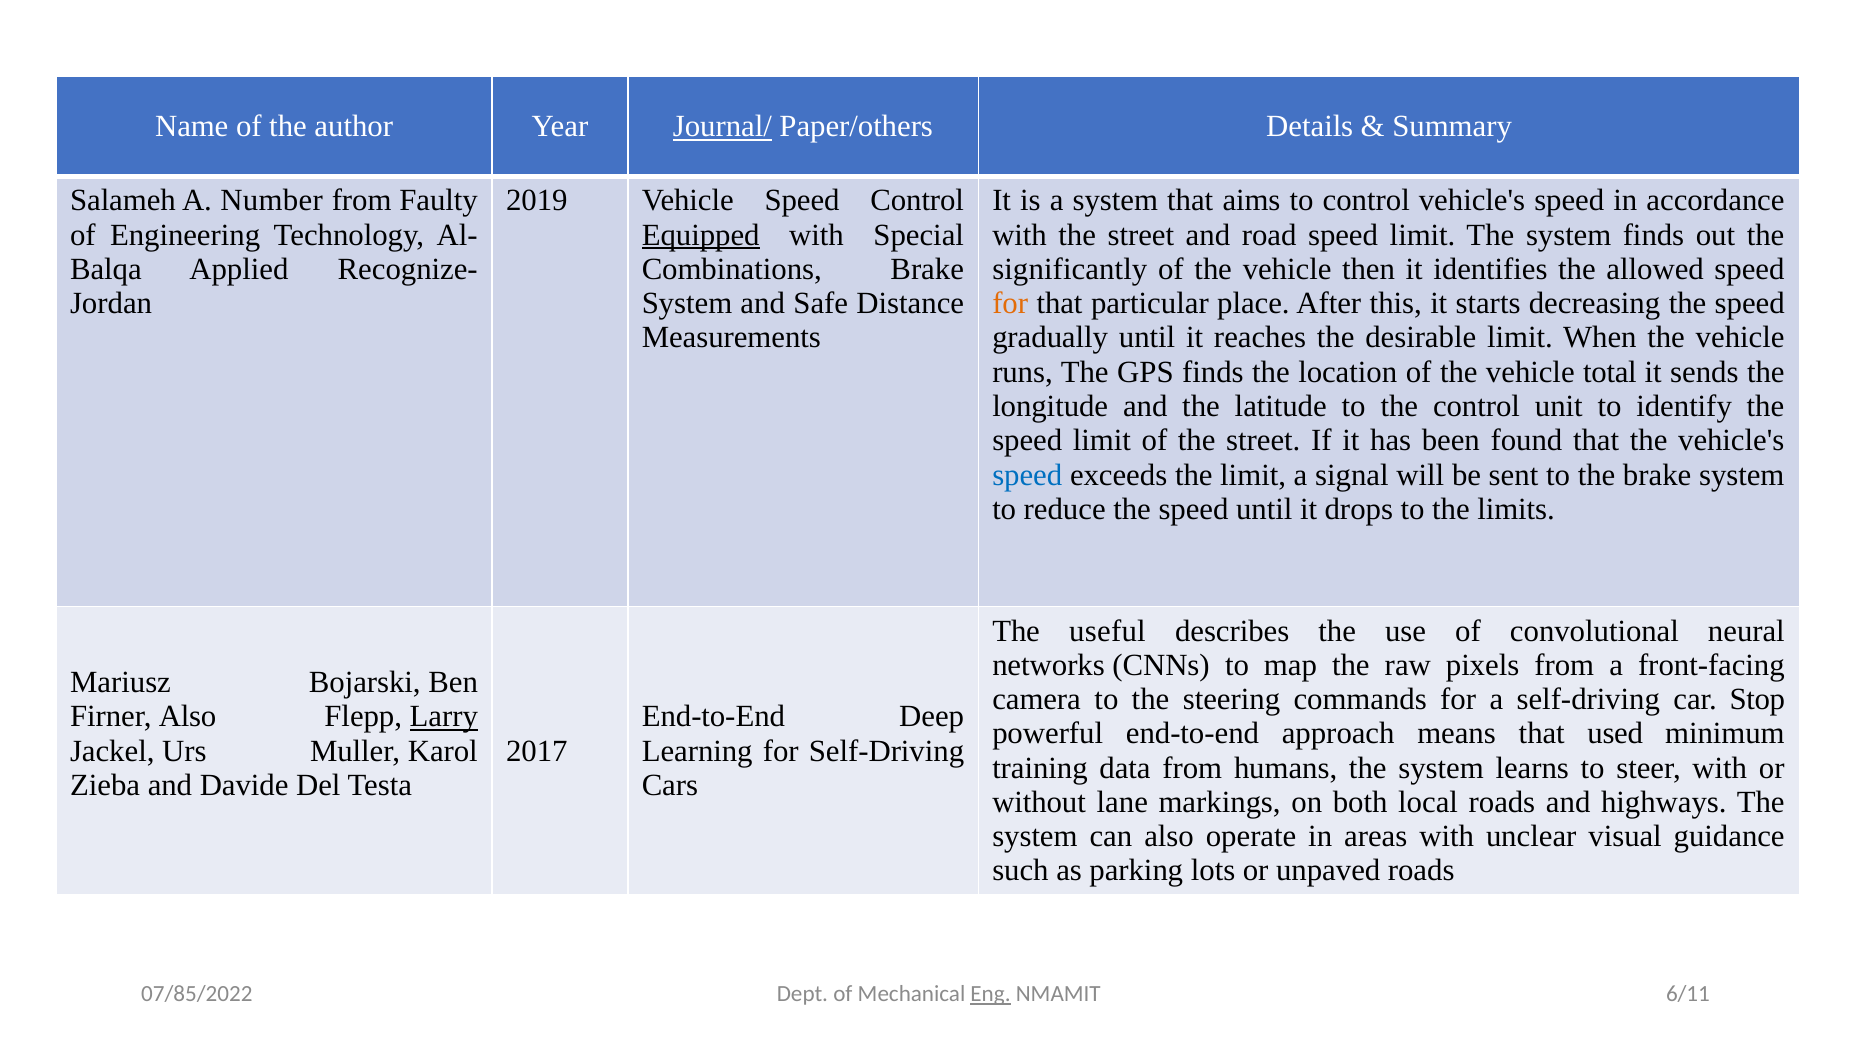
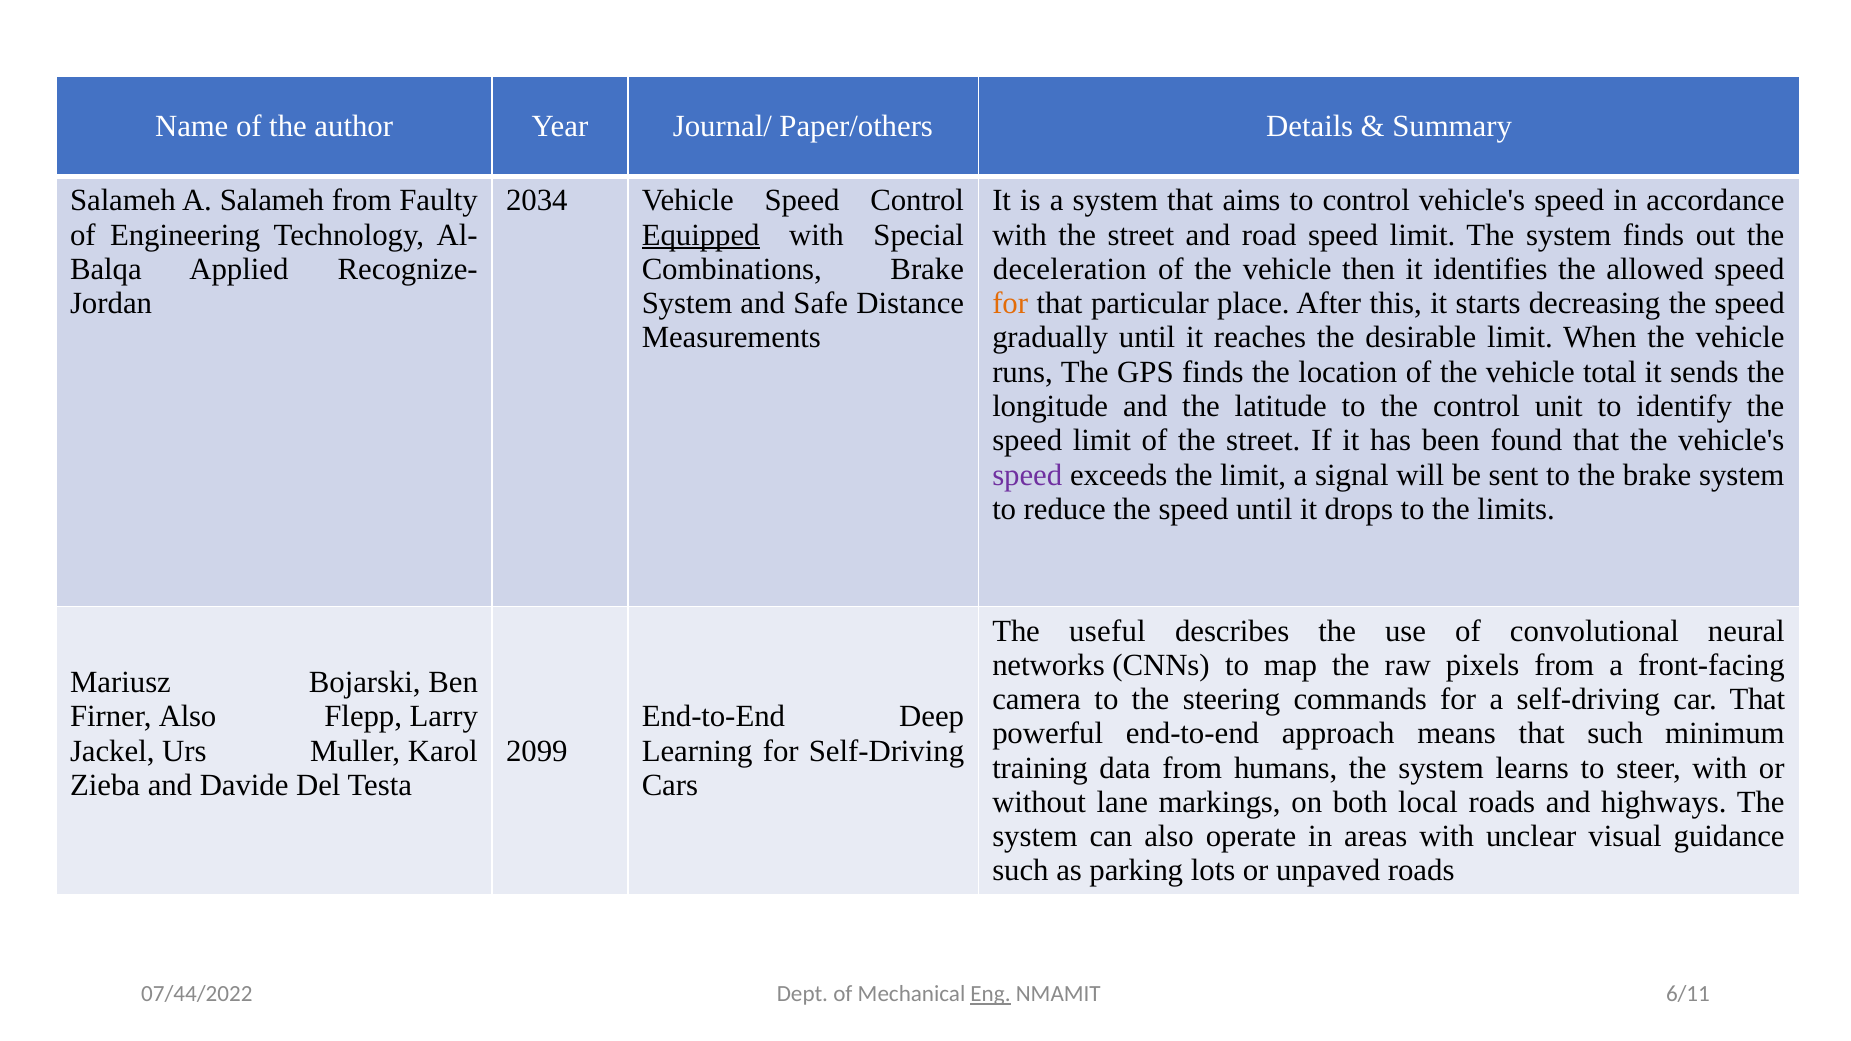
Journal/ underline: present -> none
A Number: Number -> Salameh
2019: 2019 -> 2034
significantly: significantly -> deceleration
speed at (1027, 475) colour: blue -> purple
car Stop: Stop -> That
Larry underline: present -> none
that used: used -> such
2017: 2017 -> 2099
07/85/2022: 07/85/2022 -> 07/44/2022
